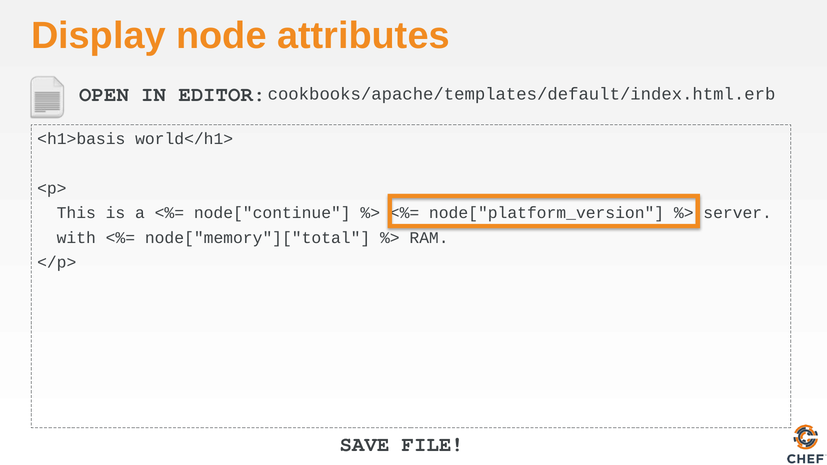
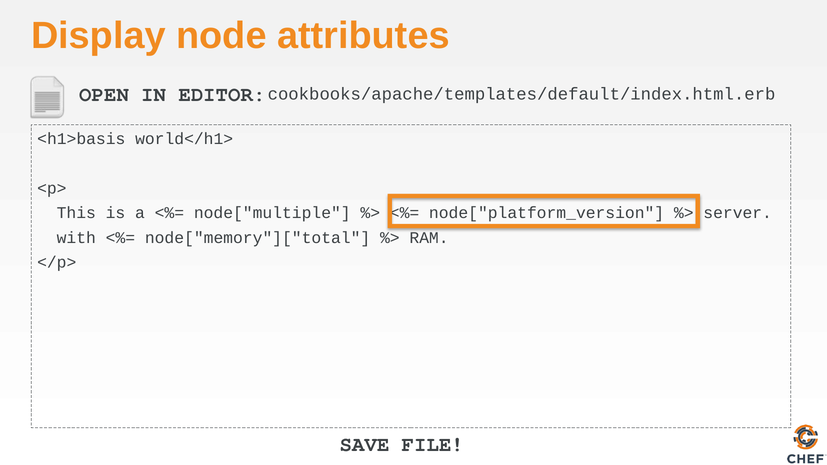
node["continue: node["continue -> node["multiple
